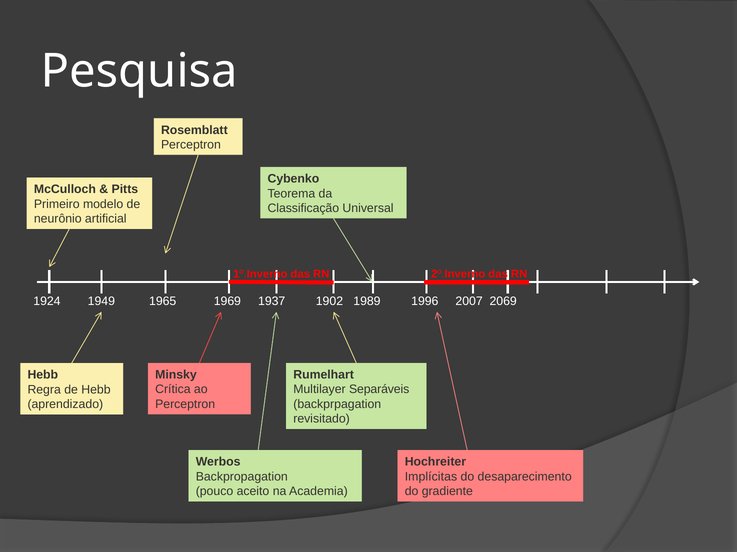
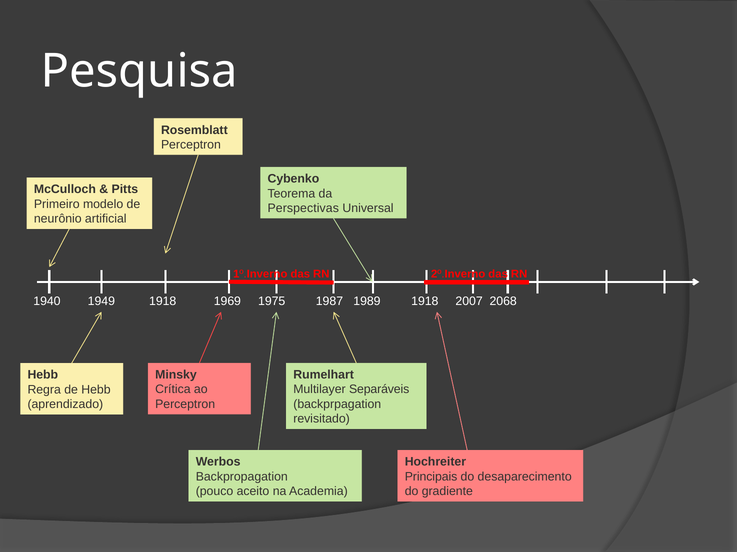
Classificação: Classificação -> Perspectivas
1924: 1924 -> 1940
1949 1965: 1965 -> 1918
1937: 1937 -> 1975
1902: 1902 -> 1987
1989 1996: 1996 -> 1918
2069: 2069 -> 2068
Implícitas: Implícitas -> Principais
